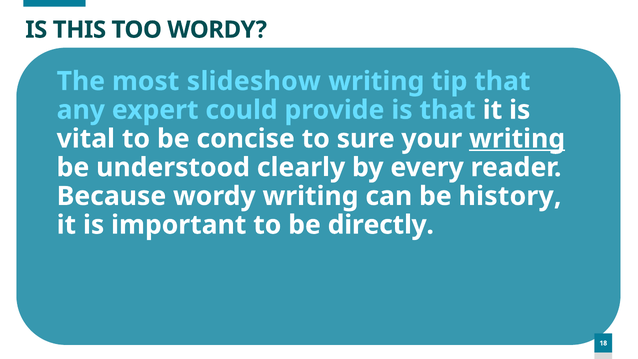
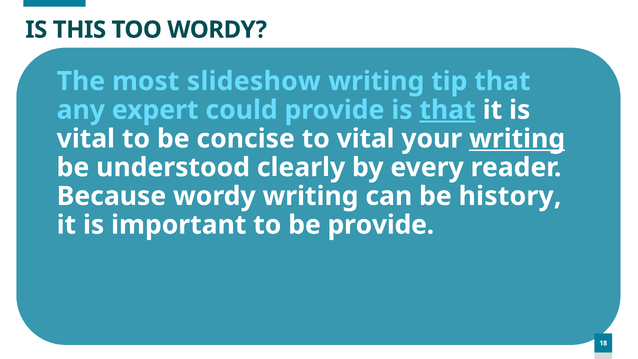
that at (448, 110) underline: none -> present
to sure: sure -> vital
be directly: directly -> provide
